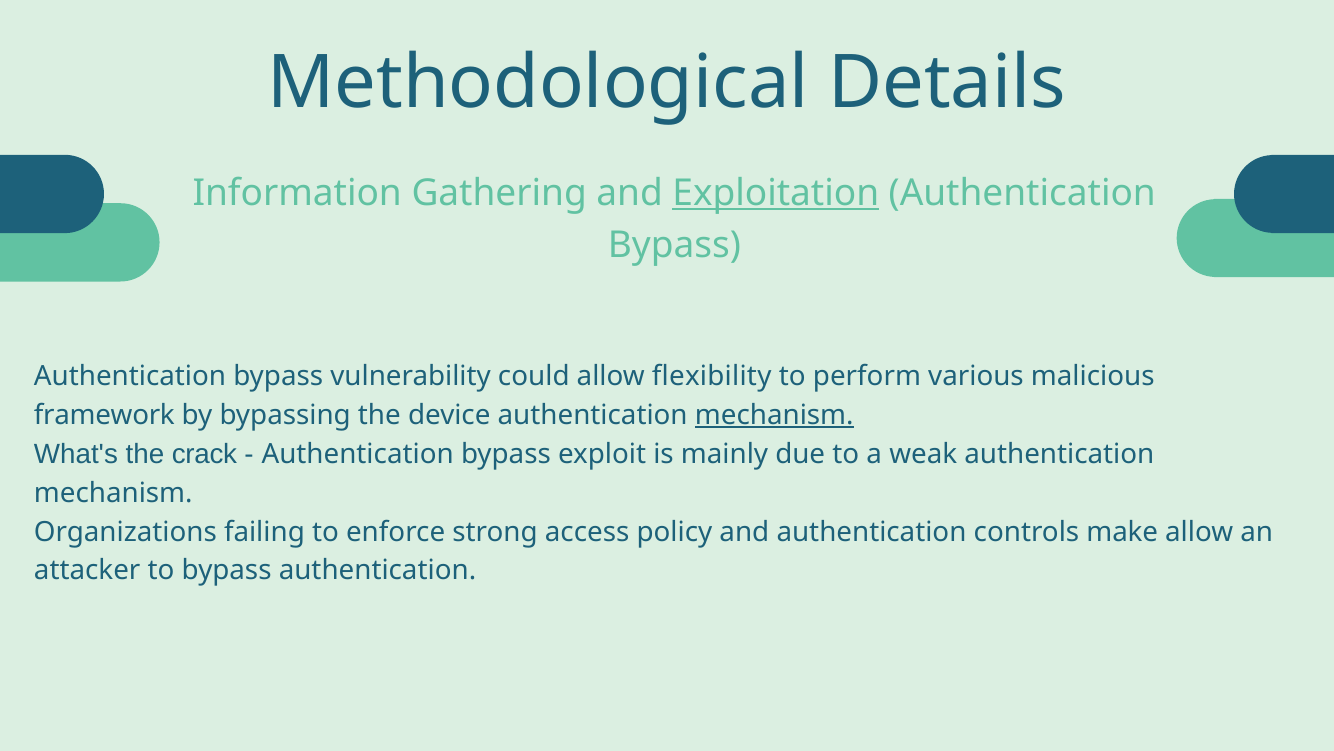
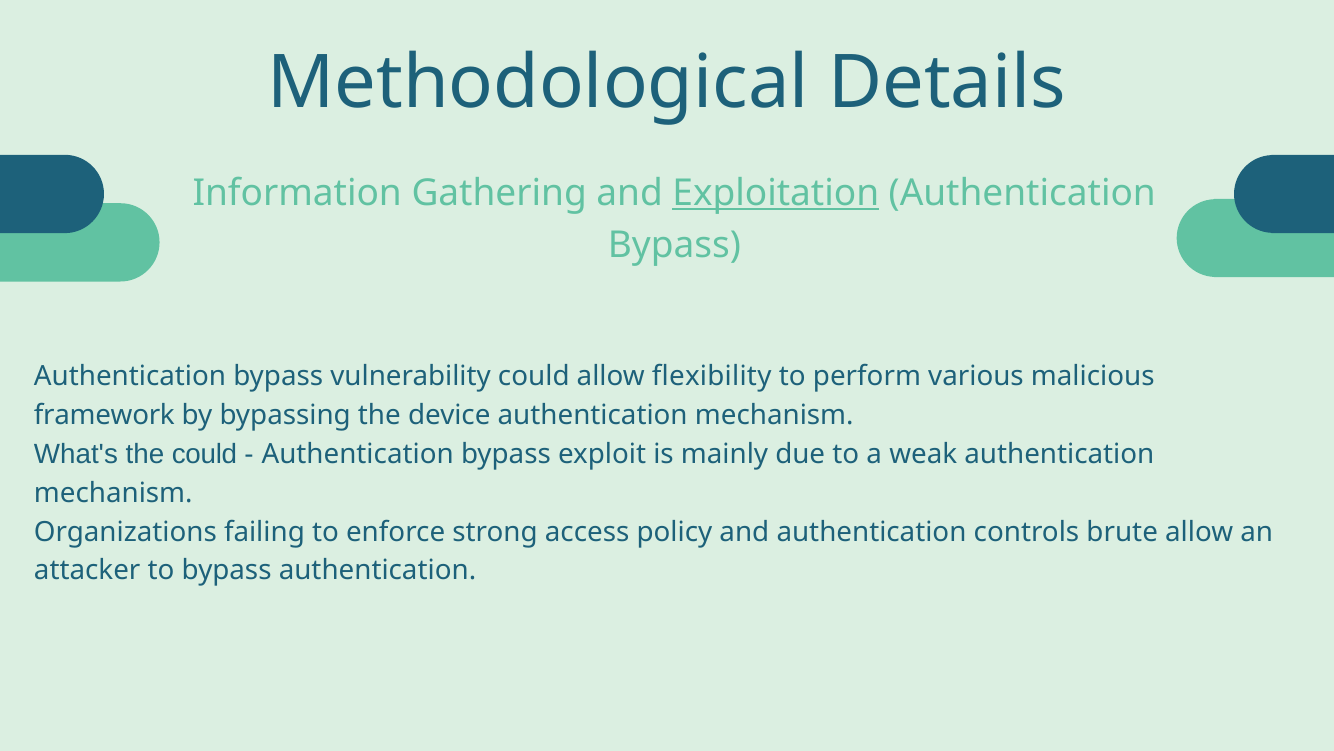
mechanism at (774, 415) underline: present -> none
the crack: crack -> could
make: make -> brute
